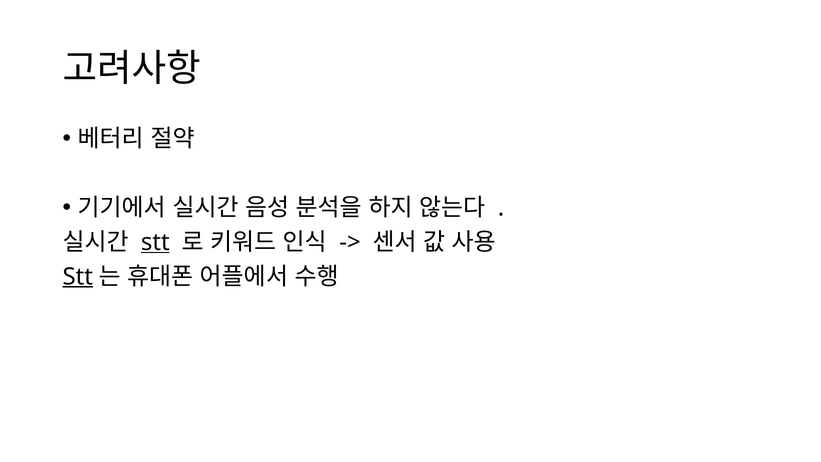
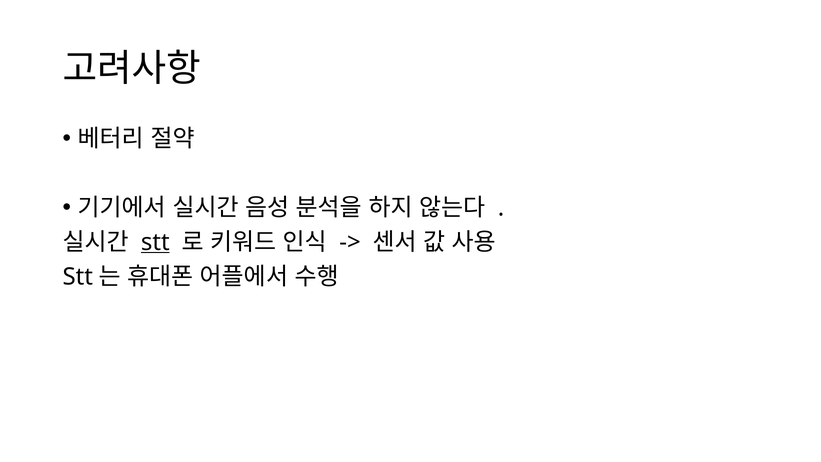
Stt at (78, 277) underline: present -> none
